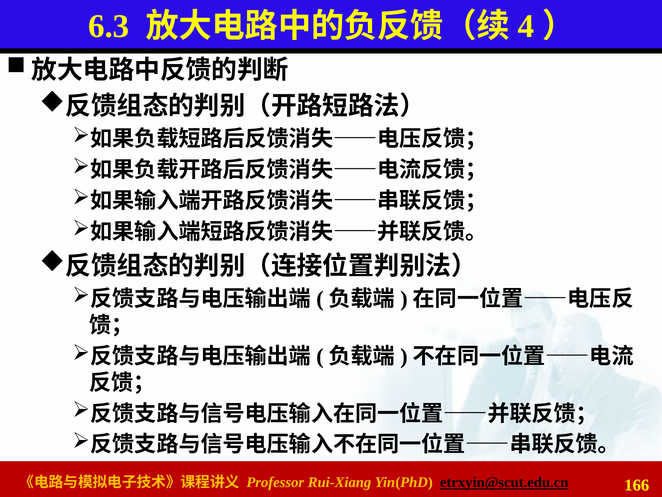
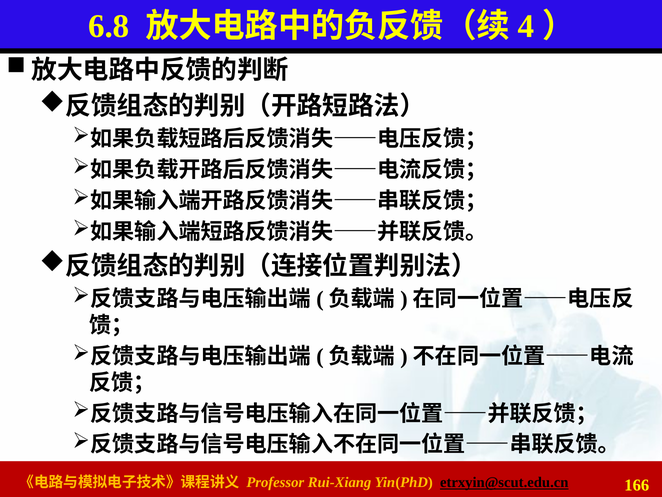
6.3: 6.3 -> 6.8
